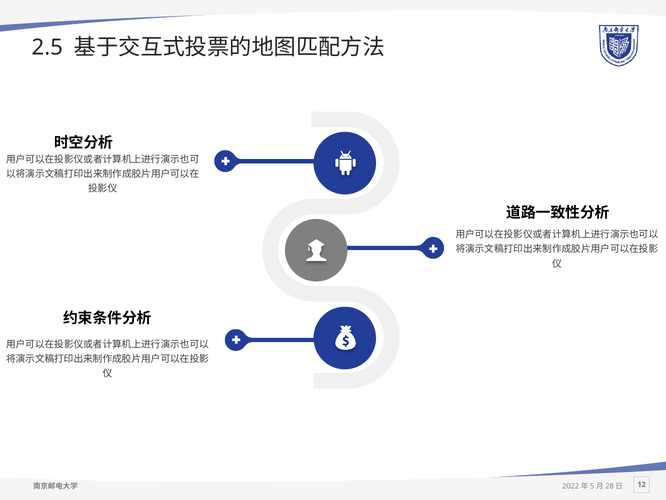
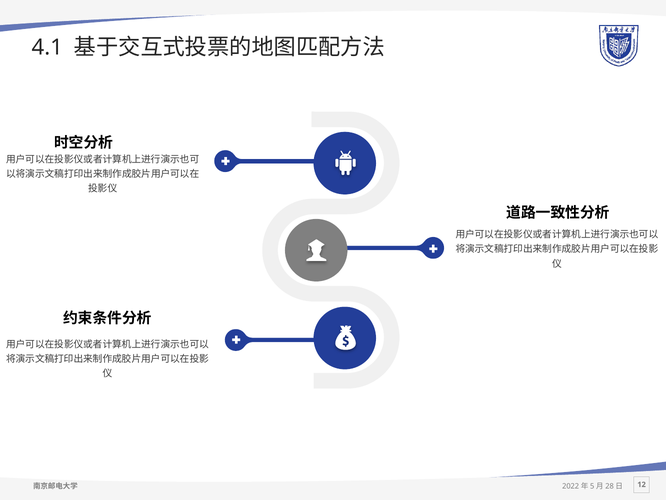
2.5: 2.5 -> 4.1
